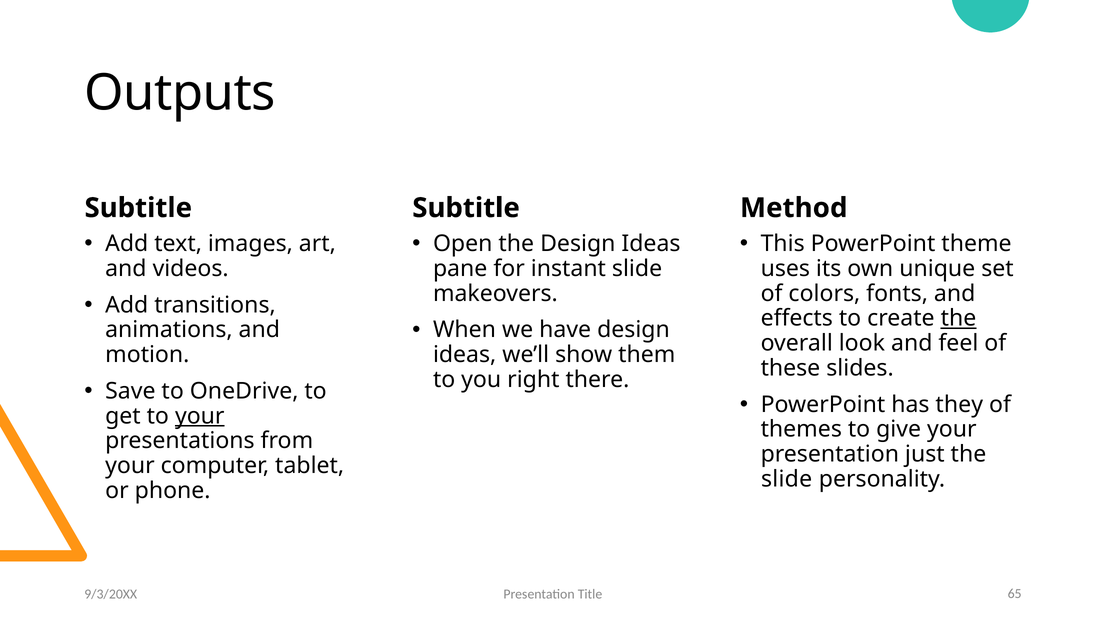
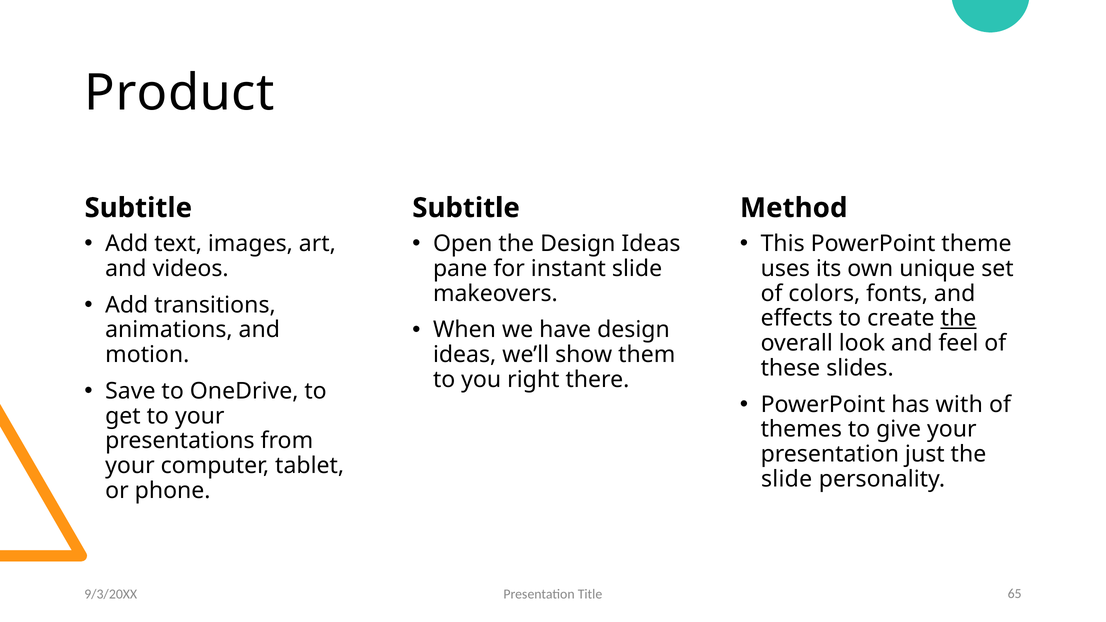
Outputs: Outputs -> Product
they: they -> with
your at (200, 416) underline: present -> none
